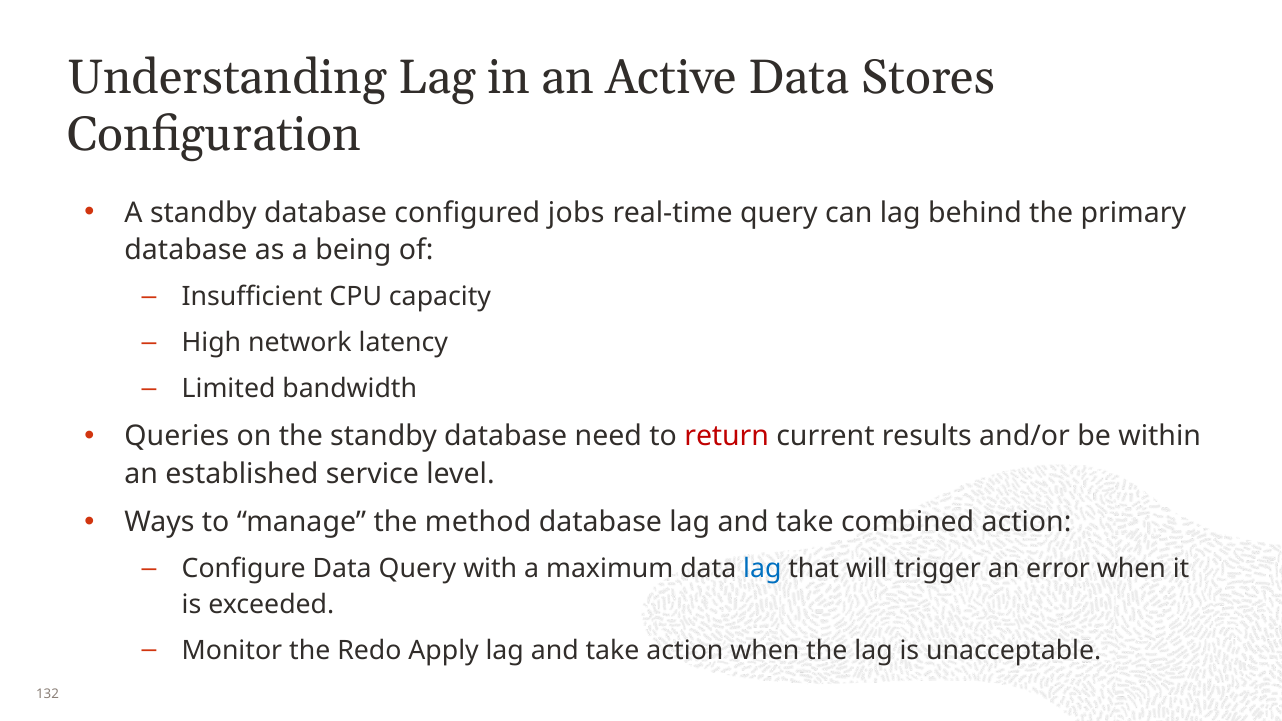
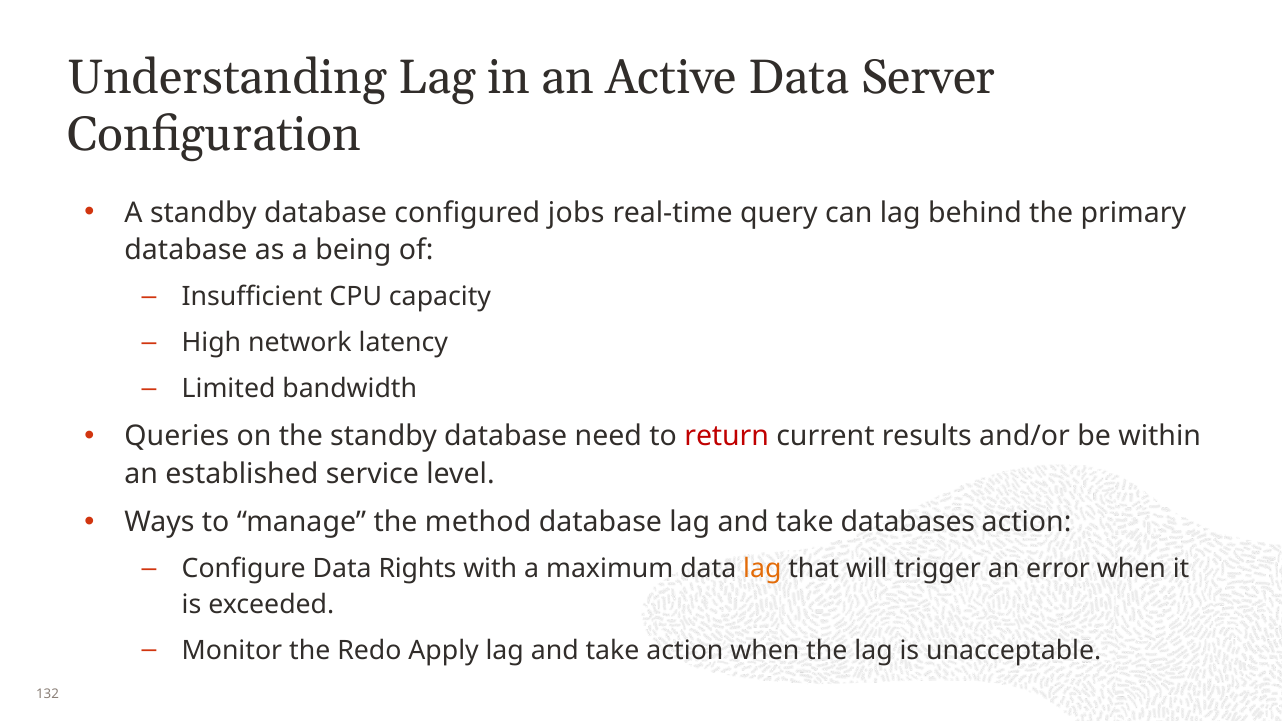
Stores: Stores -> Server
combined: combined -> databases
Data Query: Query -> Rights
lag at (762, 569) colour: blue -> orange
